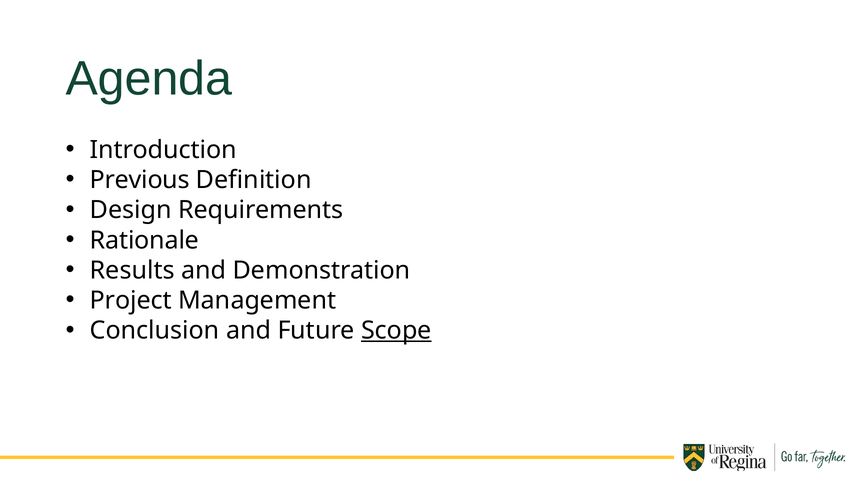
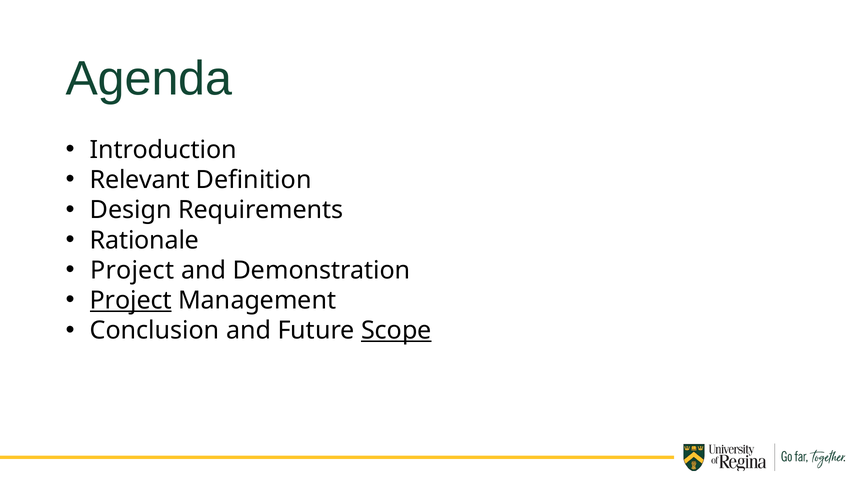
Previous: Previous -> Relevant
Results at (132, 271): Results -> Project
Project at (131, 301) underline: none -> present
